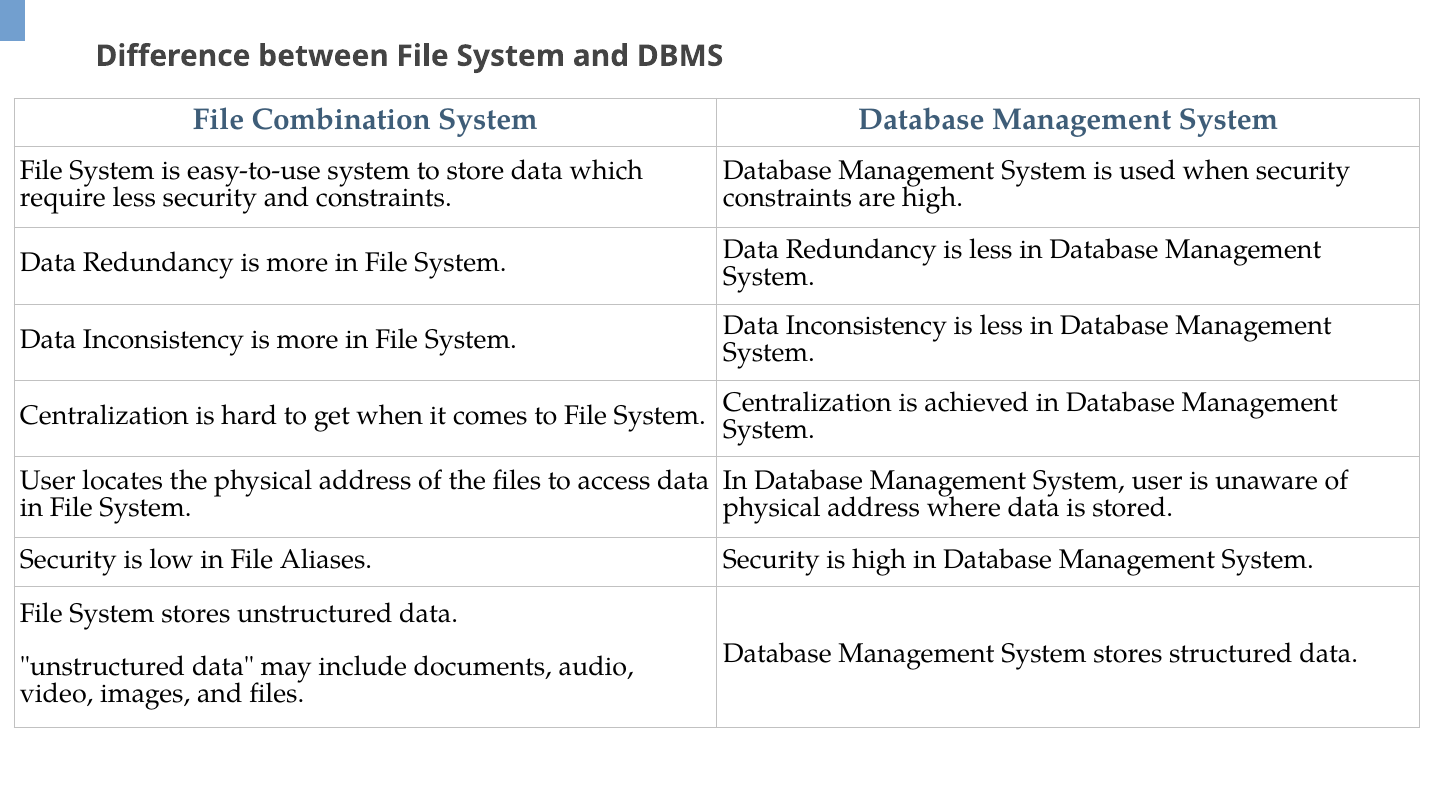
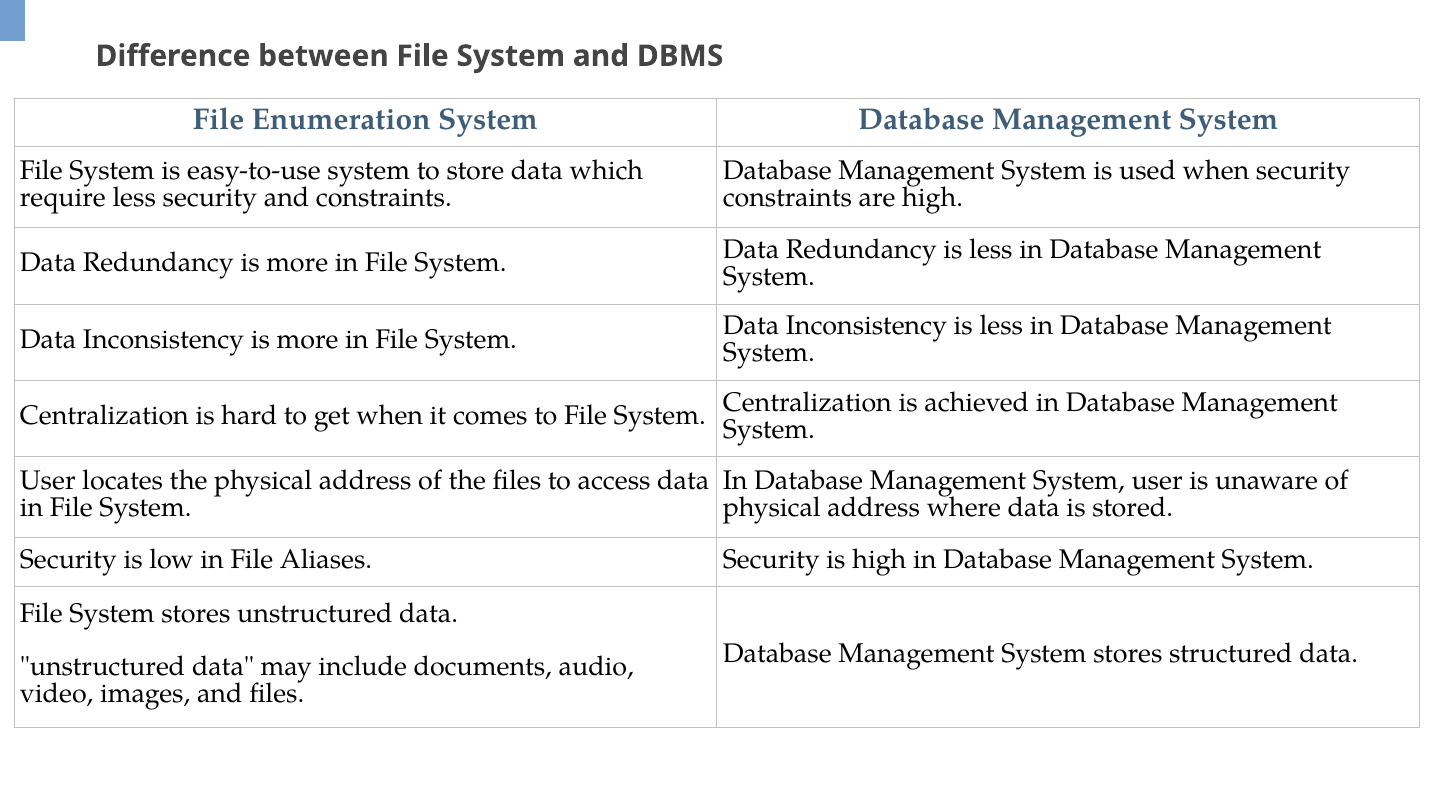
Combination: Combination -> Enumeration
